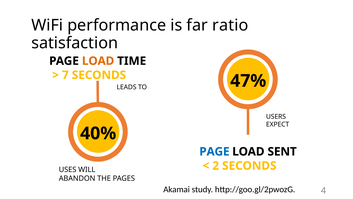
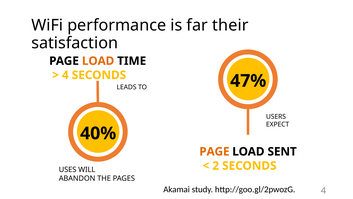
ratio: ratio -> their
7 at (65, 75): 7 -> 4
PAGE at (214, 151) colour: blue -> orange
